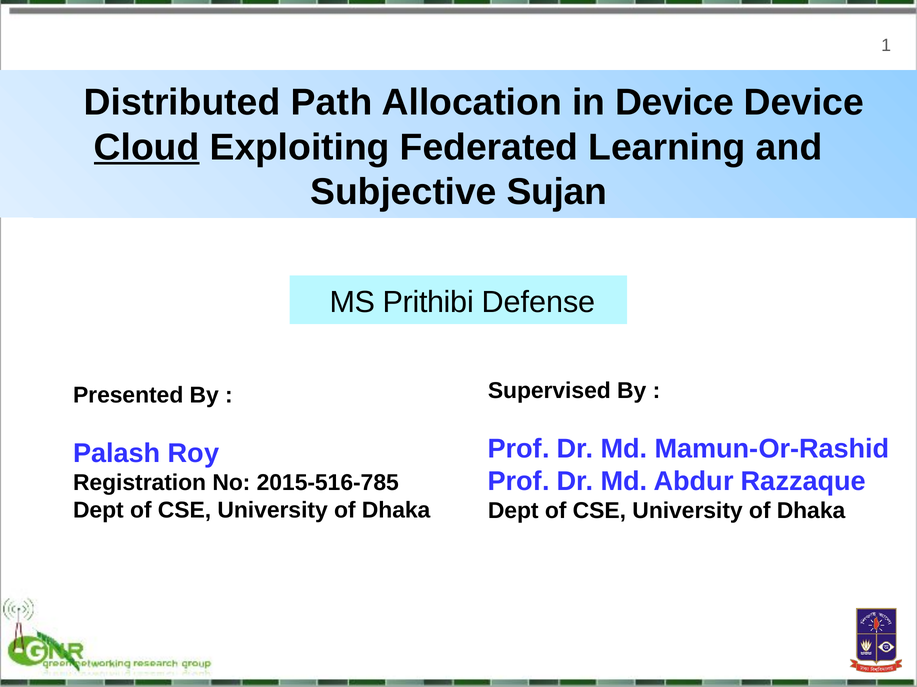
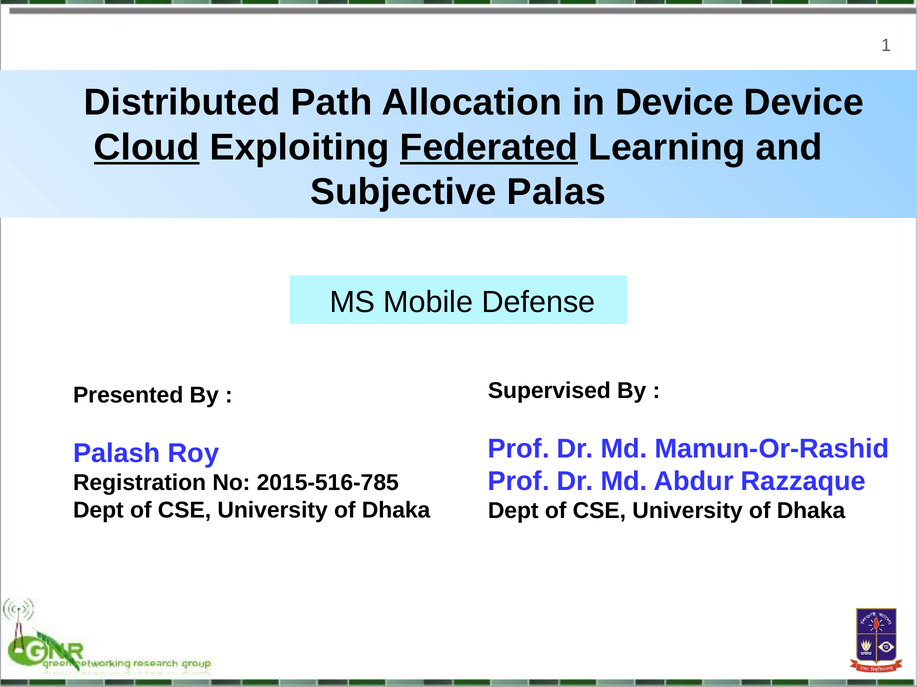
Federated underline: none -> present
Sujan: Sujan -> Palas
Prithibi: Prithibi -> Mobile
